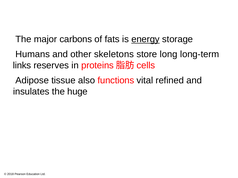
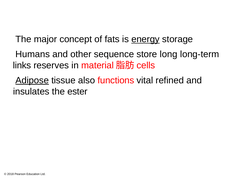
carbons: carbons -> concept
skeletons: skeletons -> sequence
proteins: proteins -> material
Adipose underline: none -> present
huge: huge -> ester
